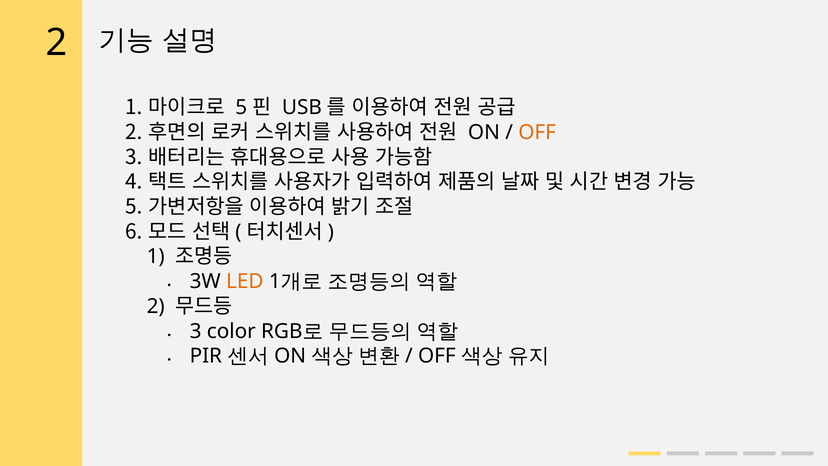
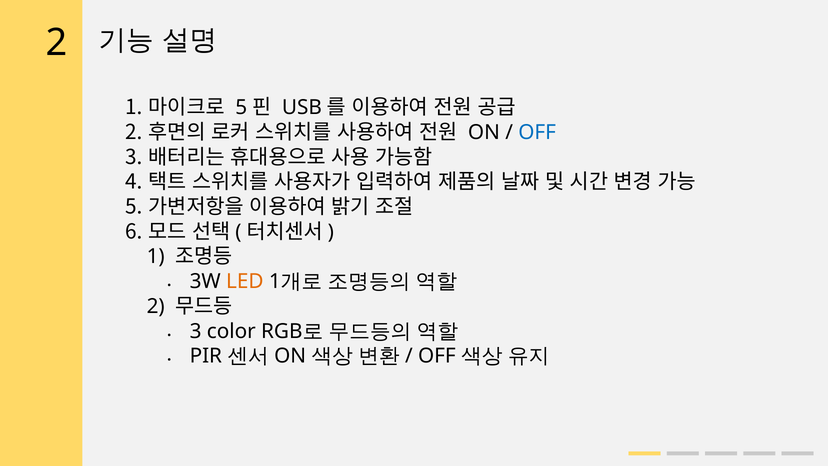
OFF at (537, 132) colour: orange -> blue
